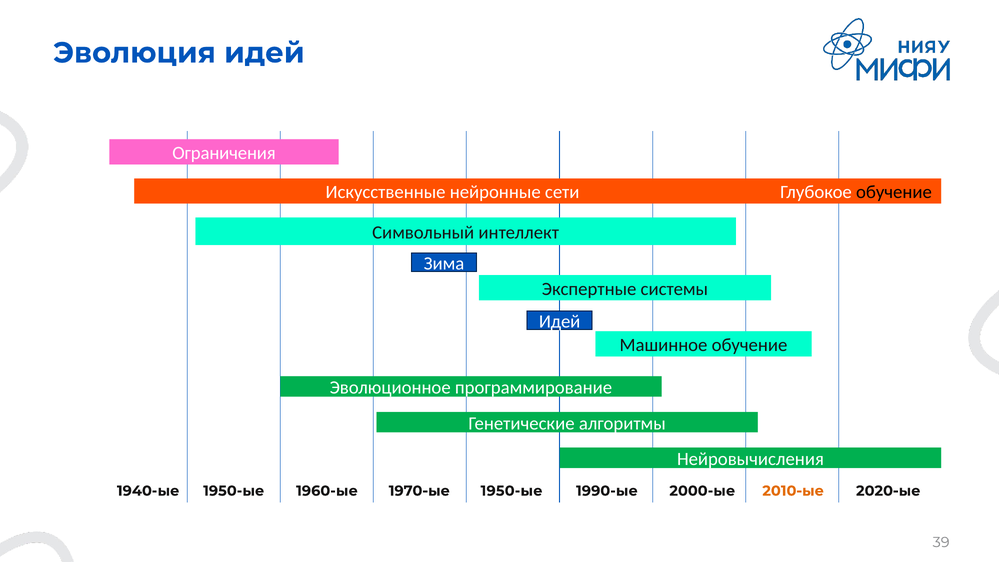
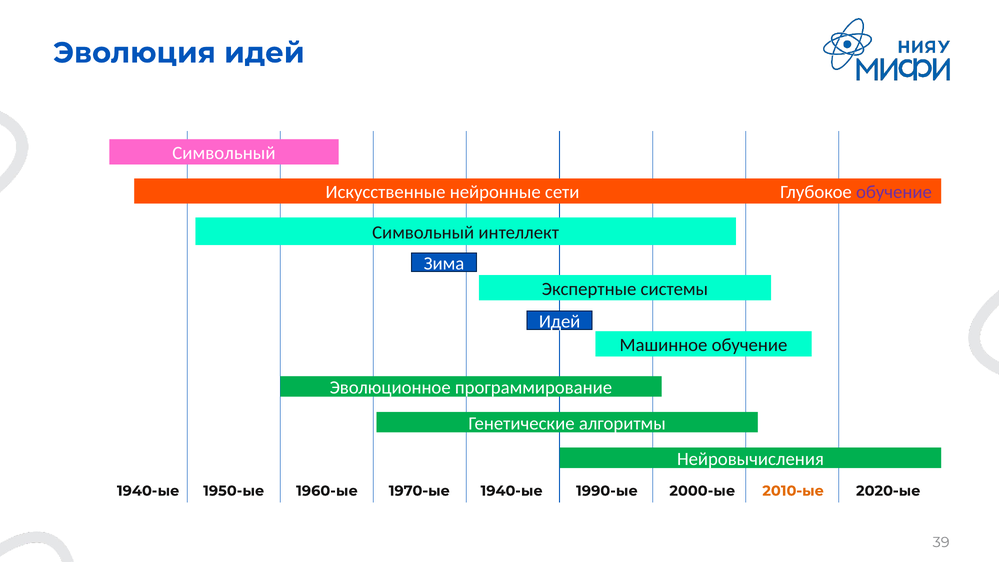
Ограничения at (224, 153): Ограничения -> Символьный
обучение at (894, 192) colour: black -> purple
1970-ые 1950-ые: 1950-ые -> 1940-ые
